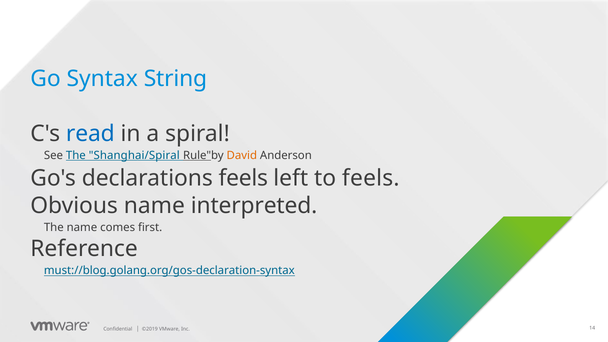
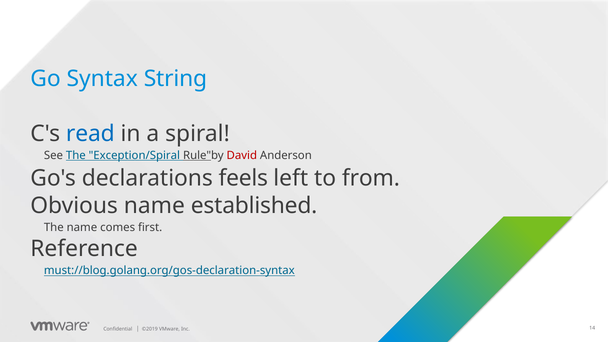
Shanghai/Spiral: Shanghai/Spiral -> Exception/Spiral
David colour: orange -> red
to feels: feels -> from
interpreted: interpreted -> established
